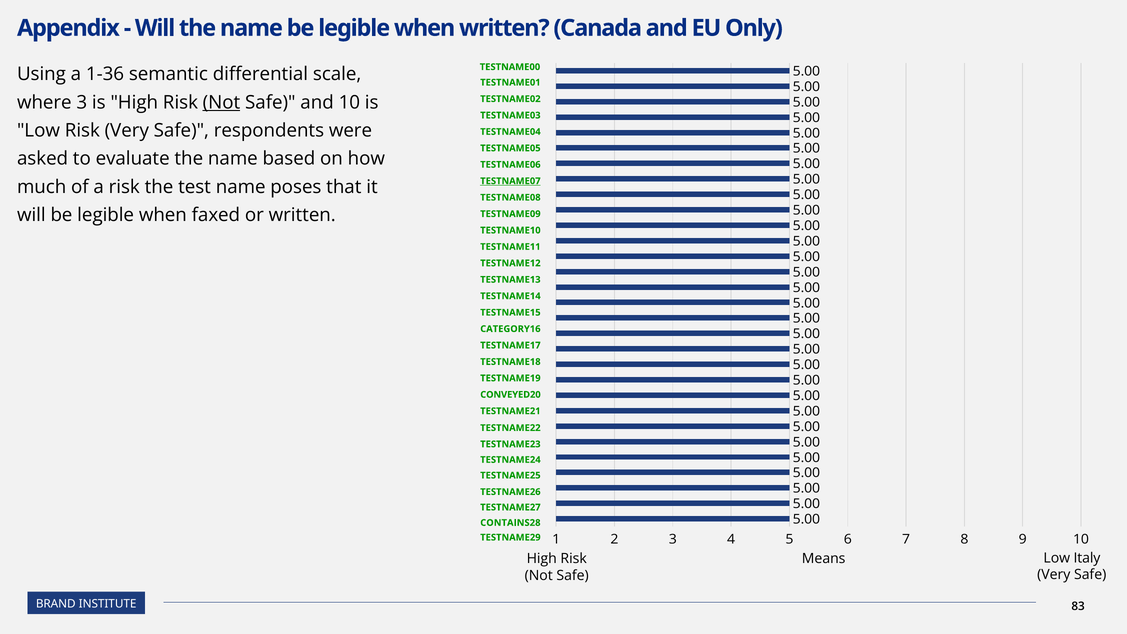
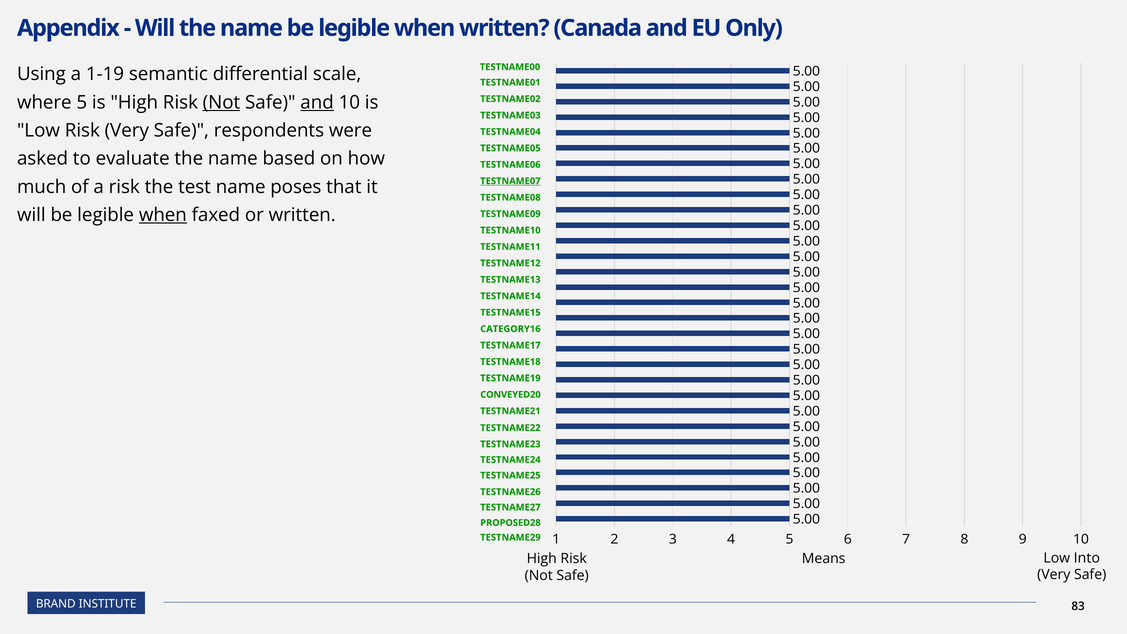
1-36: 1-36 -> 1-19
where 3: 3 -> 5
and at (317, 102) underline: none -> present
when at (163, 215) underline: none -> present
CONTAINS28: CONTAINS28 -> PROPOSED28
Italy: Italy -> Into
